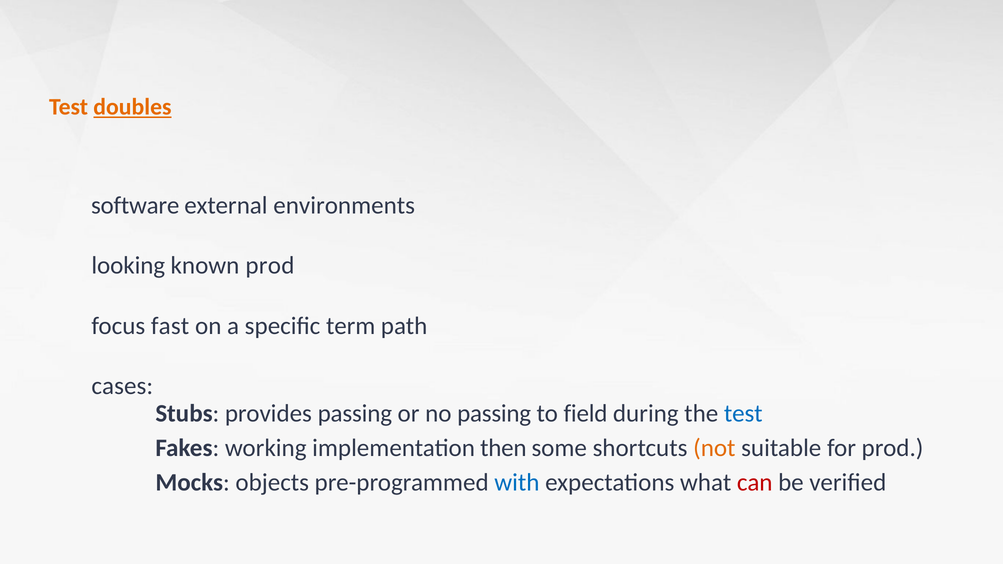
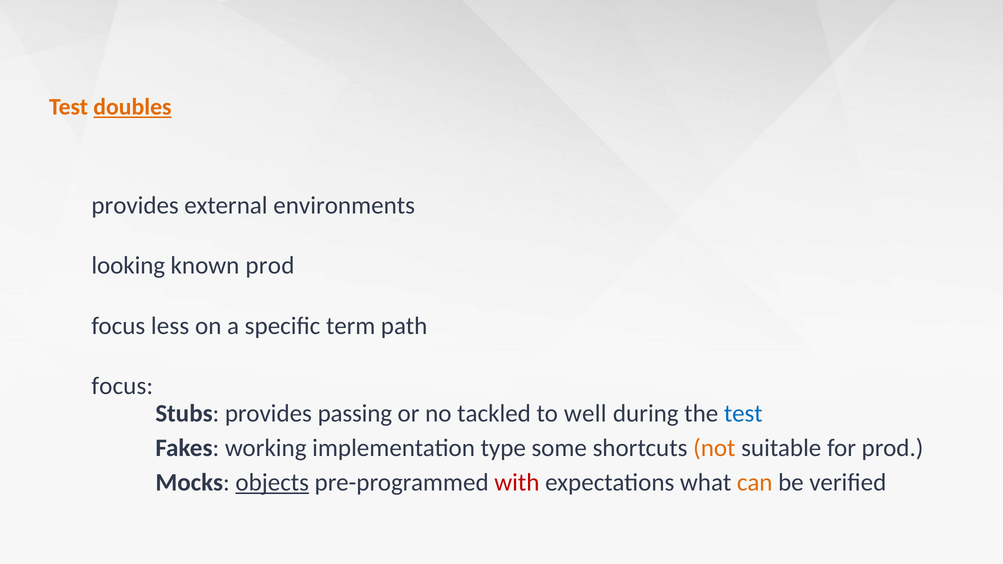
software at (135, 206): software -> provides
fast: fast -> less
cases at (122, 386): cases -> focus
no passing: passing -> tackled
field: field -> well
then: then -> type
objects underline: none -> present
with colour: blue -> red
can colour: red -> orange
